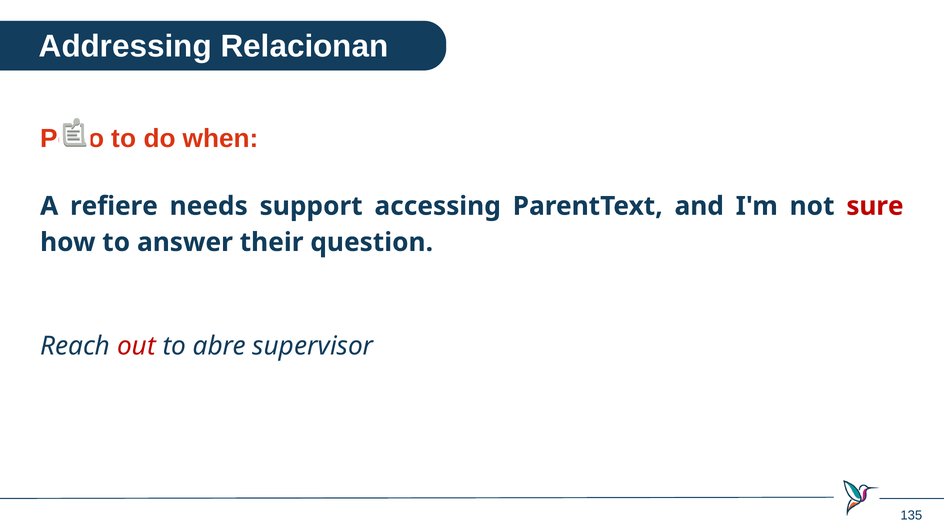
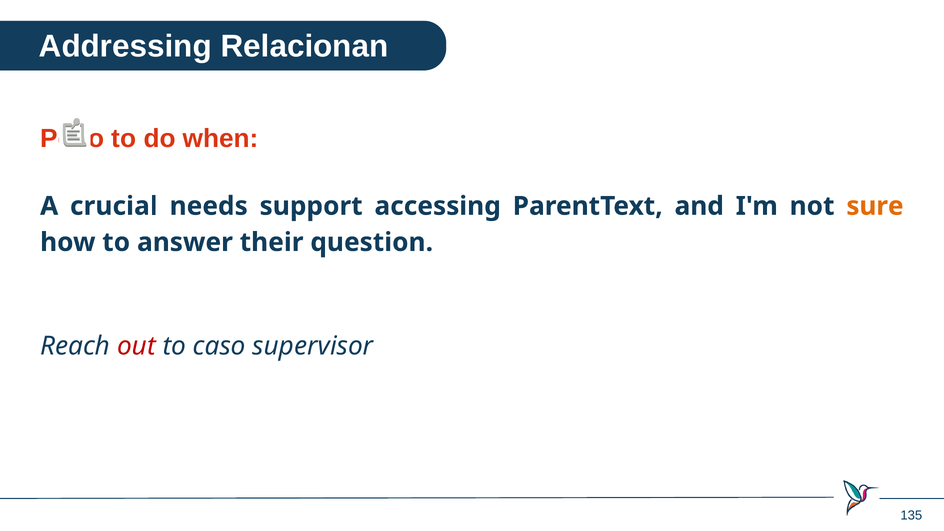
refiere: refiere -> crucial
sure colour: red -> orange
abre: abre -> caso
